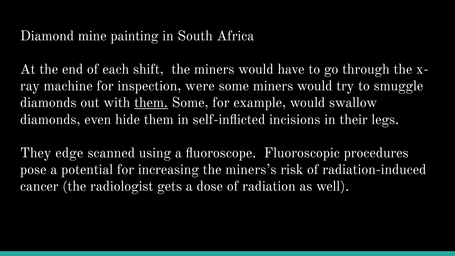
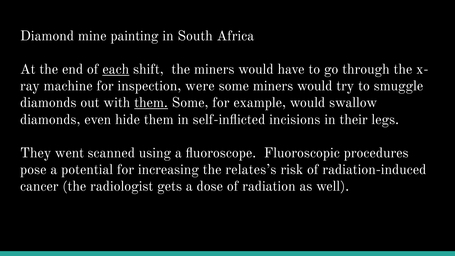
each underline: none -> present
edge: edge -> went
miners’s: miners’s -> relates’s
